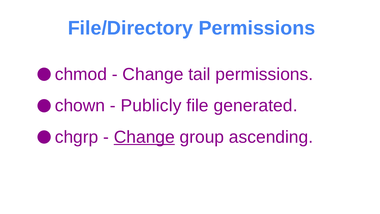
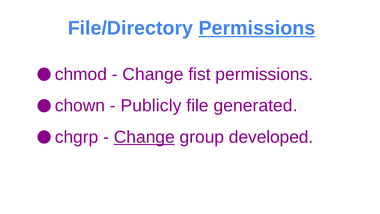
Permissions at (257, 28) underline: none -> present
tail: tail -> fist
ascending: ascending -> developed
